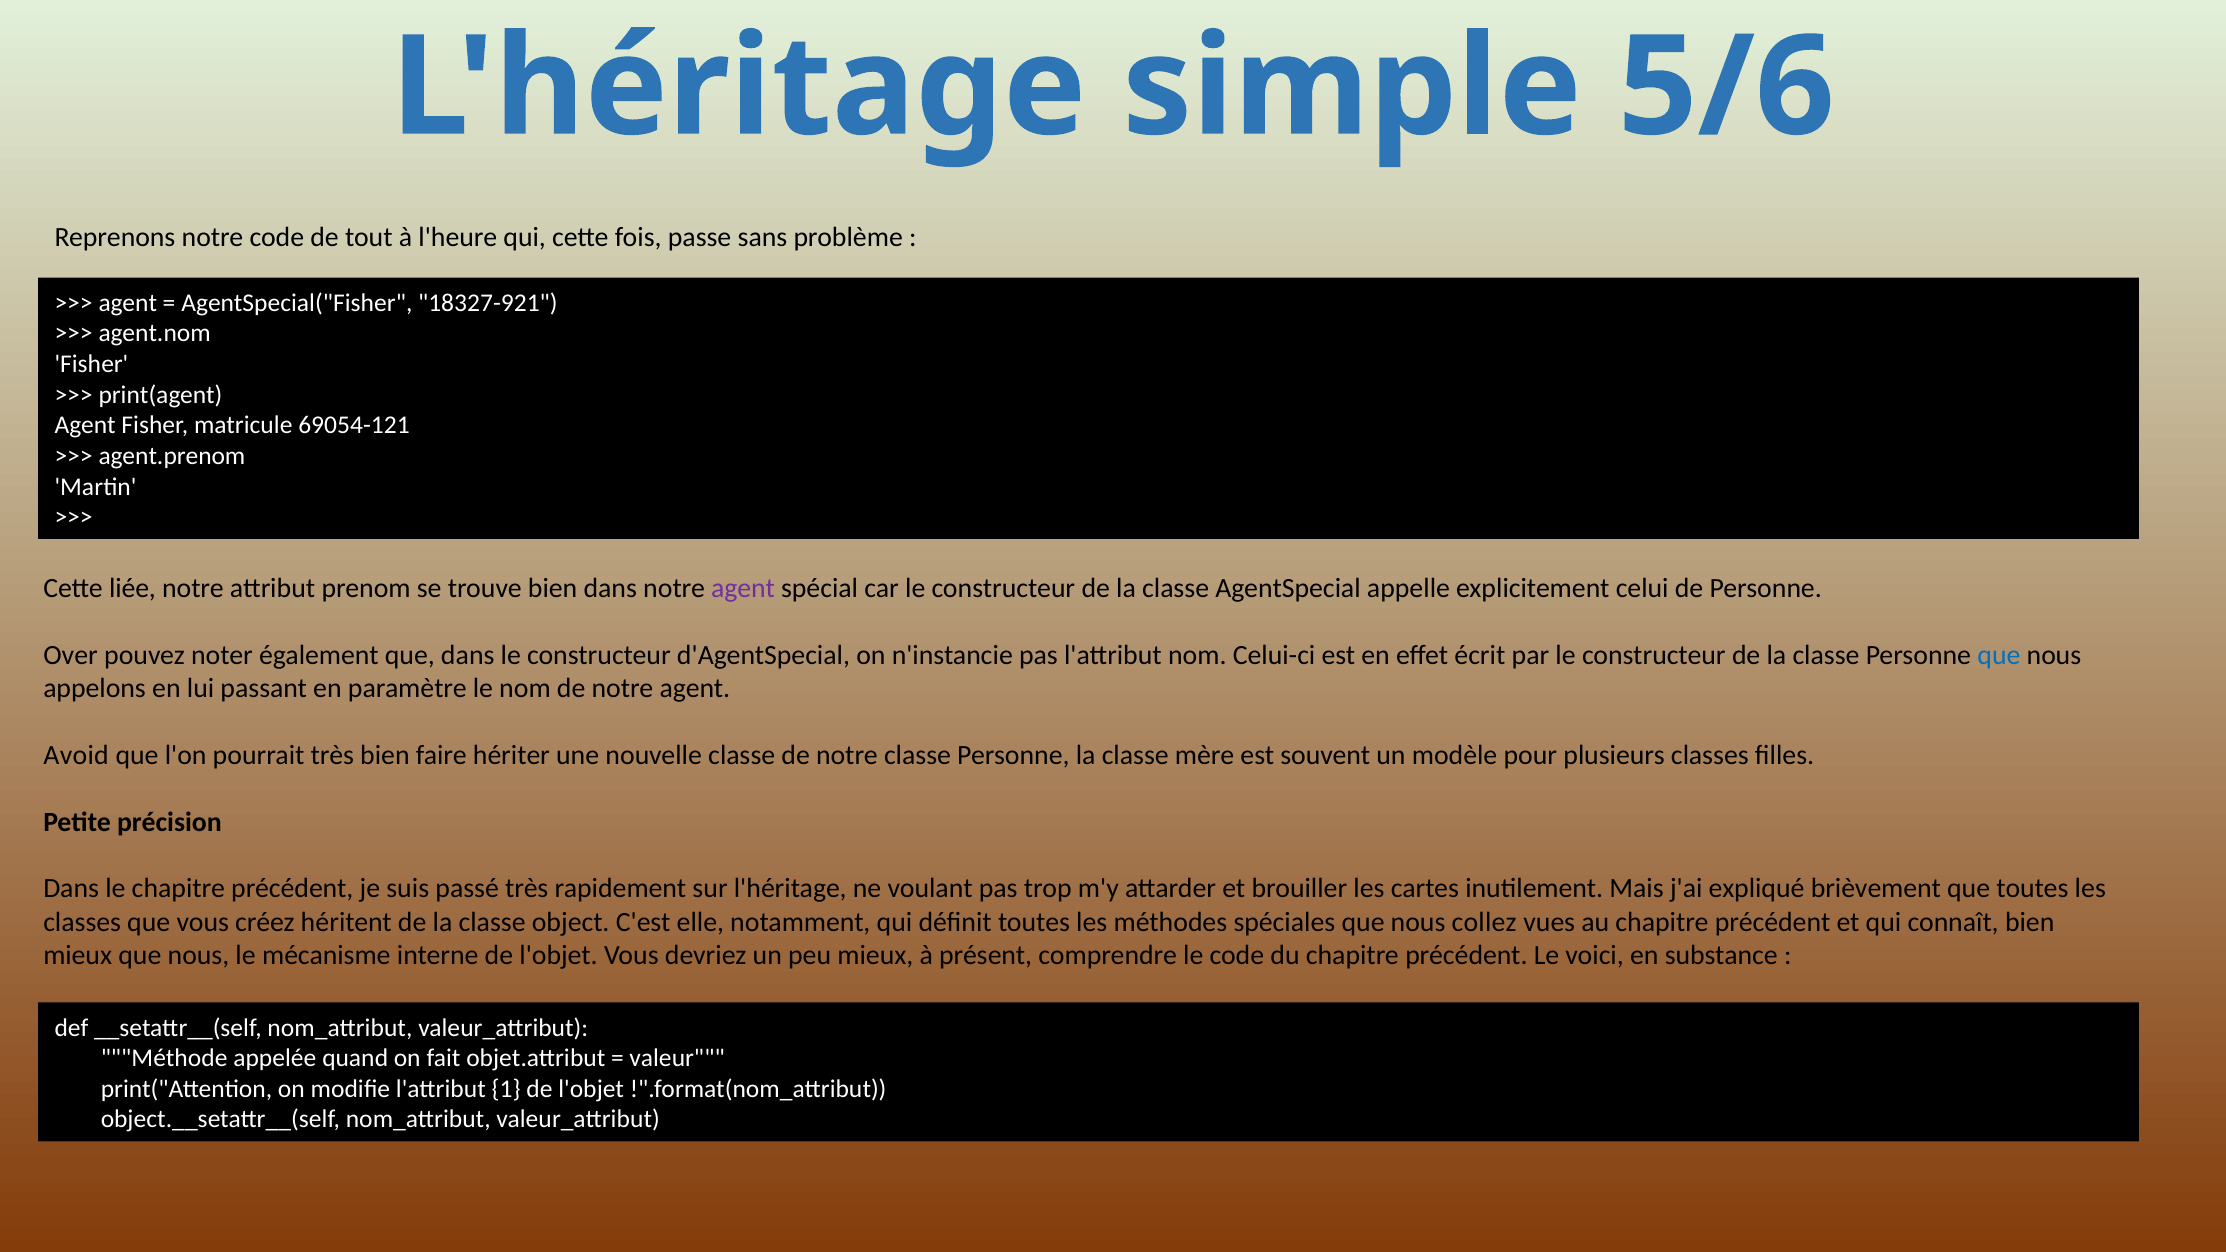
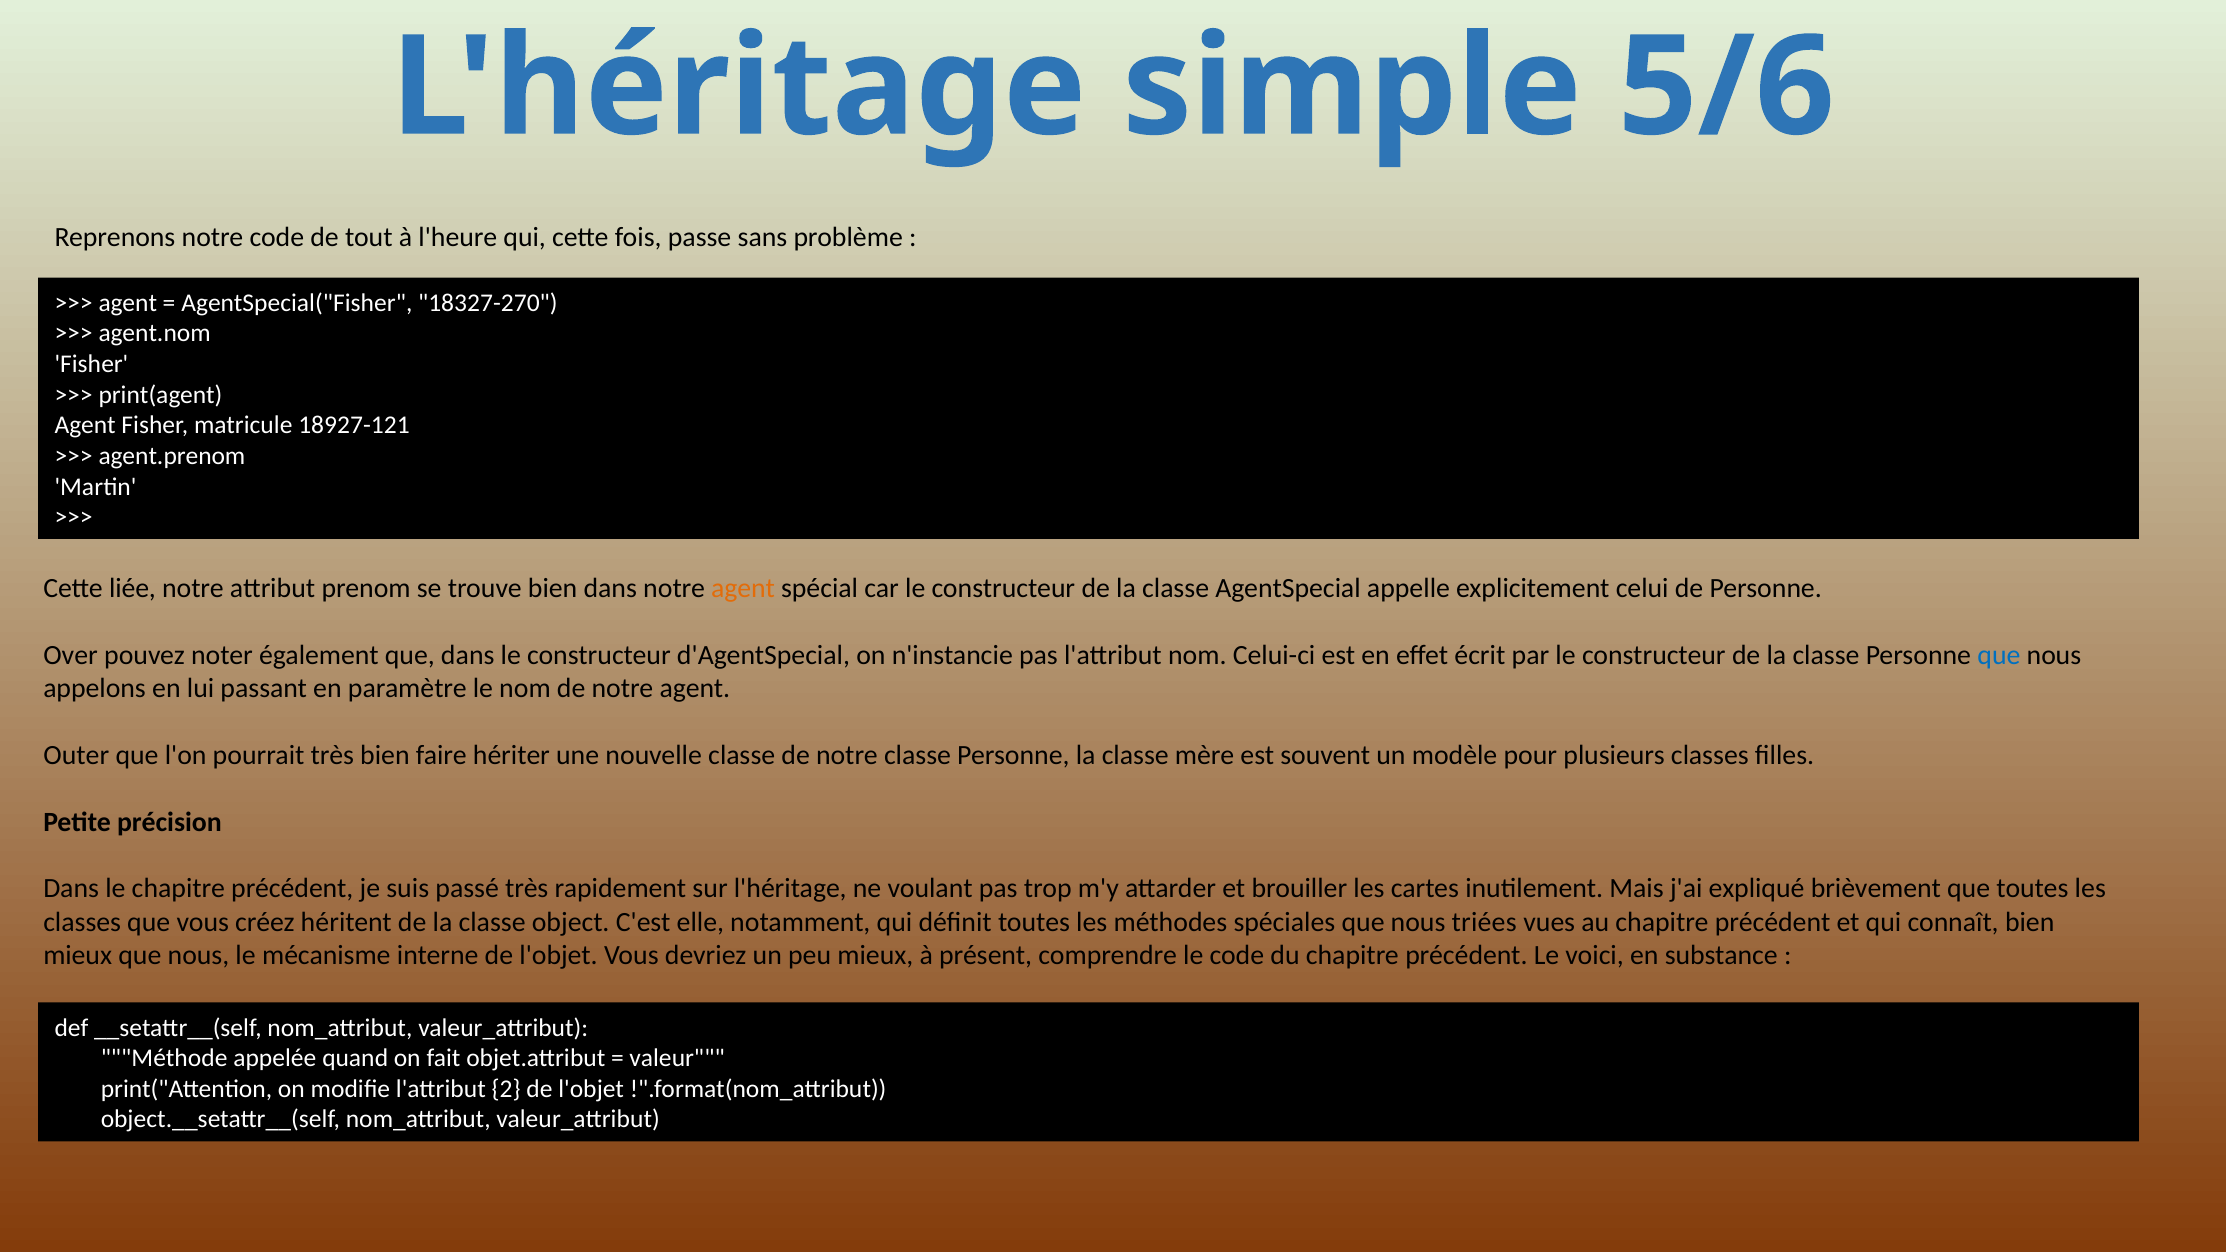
18327-921: 18327-921 -> 18327-270
69054-121: 69054-121 -> 18927-121
agent at (743, 588) colour: purple -> orange
Avoid: Avoid -> Outer
collez: collez -> triées
1: 1 -> 2
